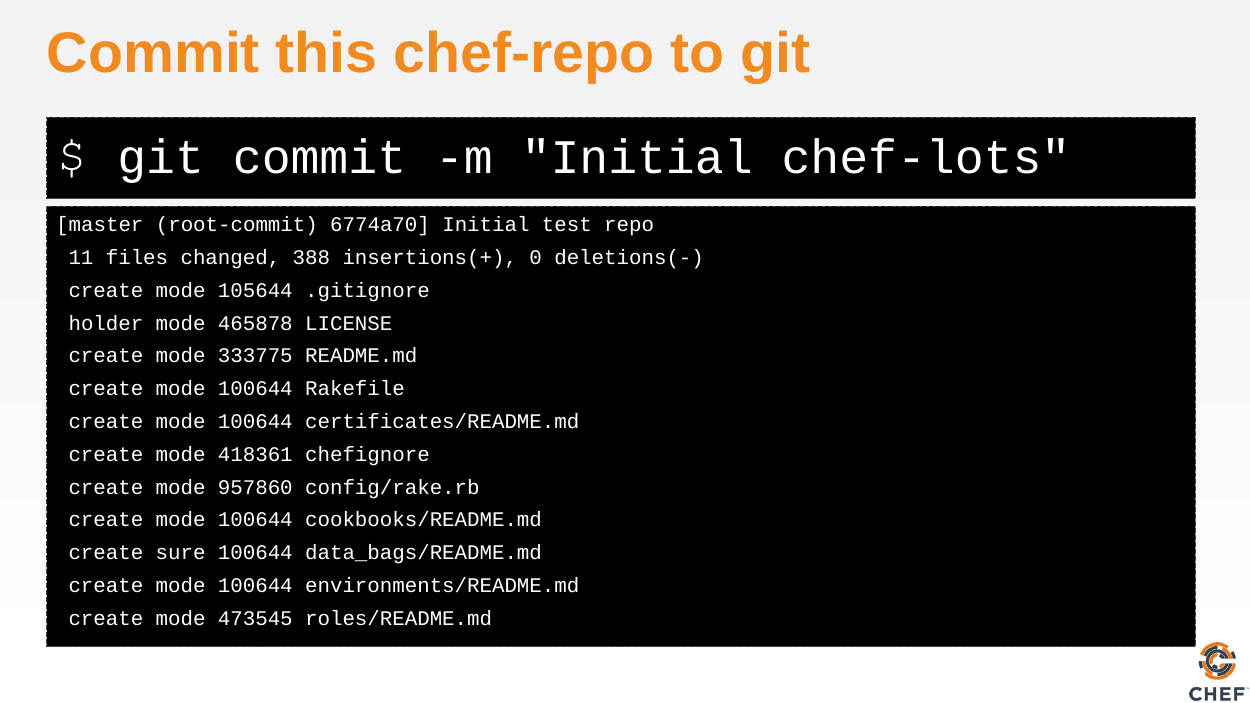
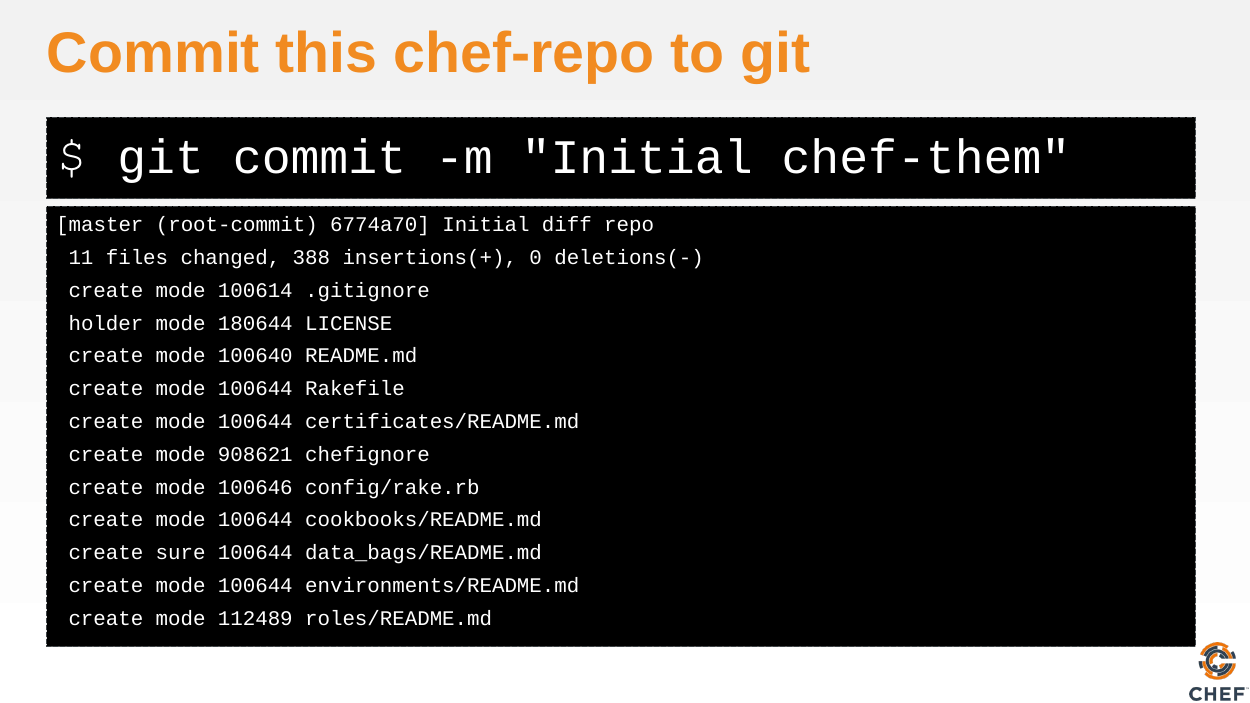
chef-lots: chef-lots -> chef-them
test: test -> diff
105644: 105644 -> 100614
465878: 465878 -> 180644
333775: 333775 -> 100640
418361: 418361 -> 908621
957860: 957860 -> 100646
473545: 473545 -> 112489
